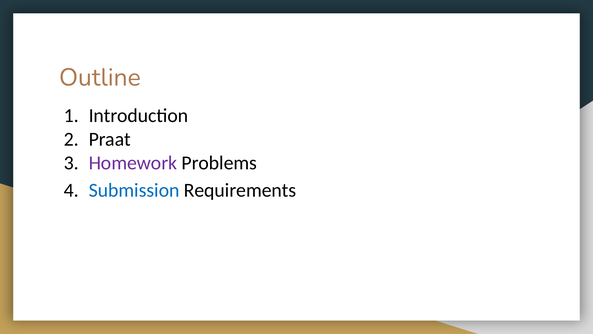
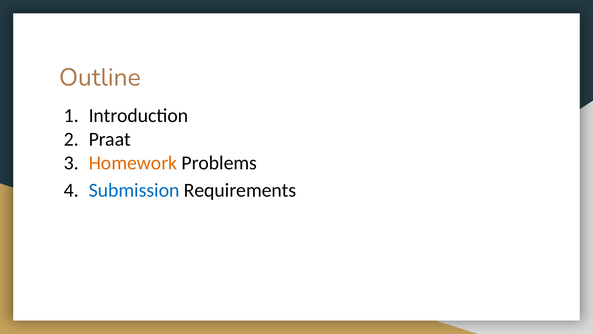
Homework colour: purple -> orange
